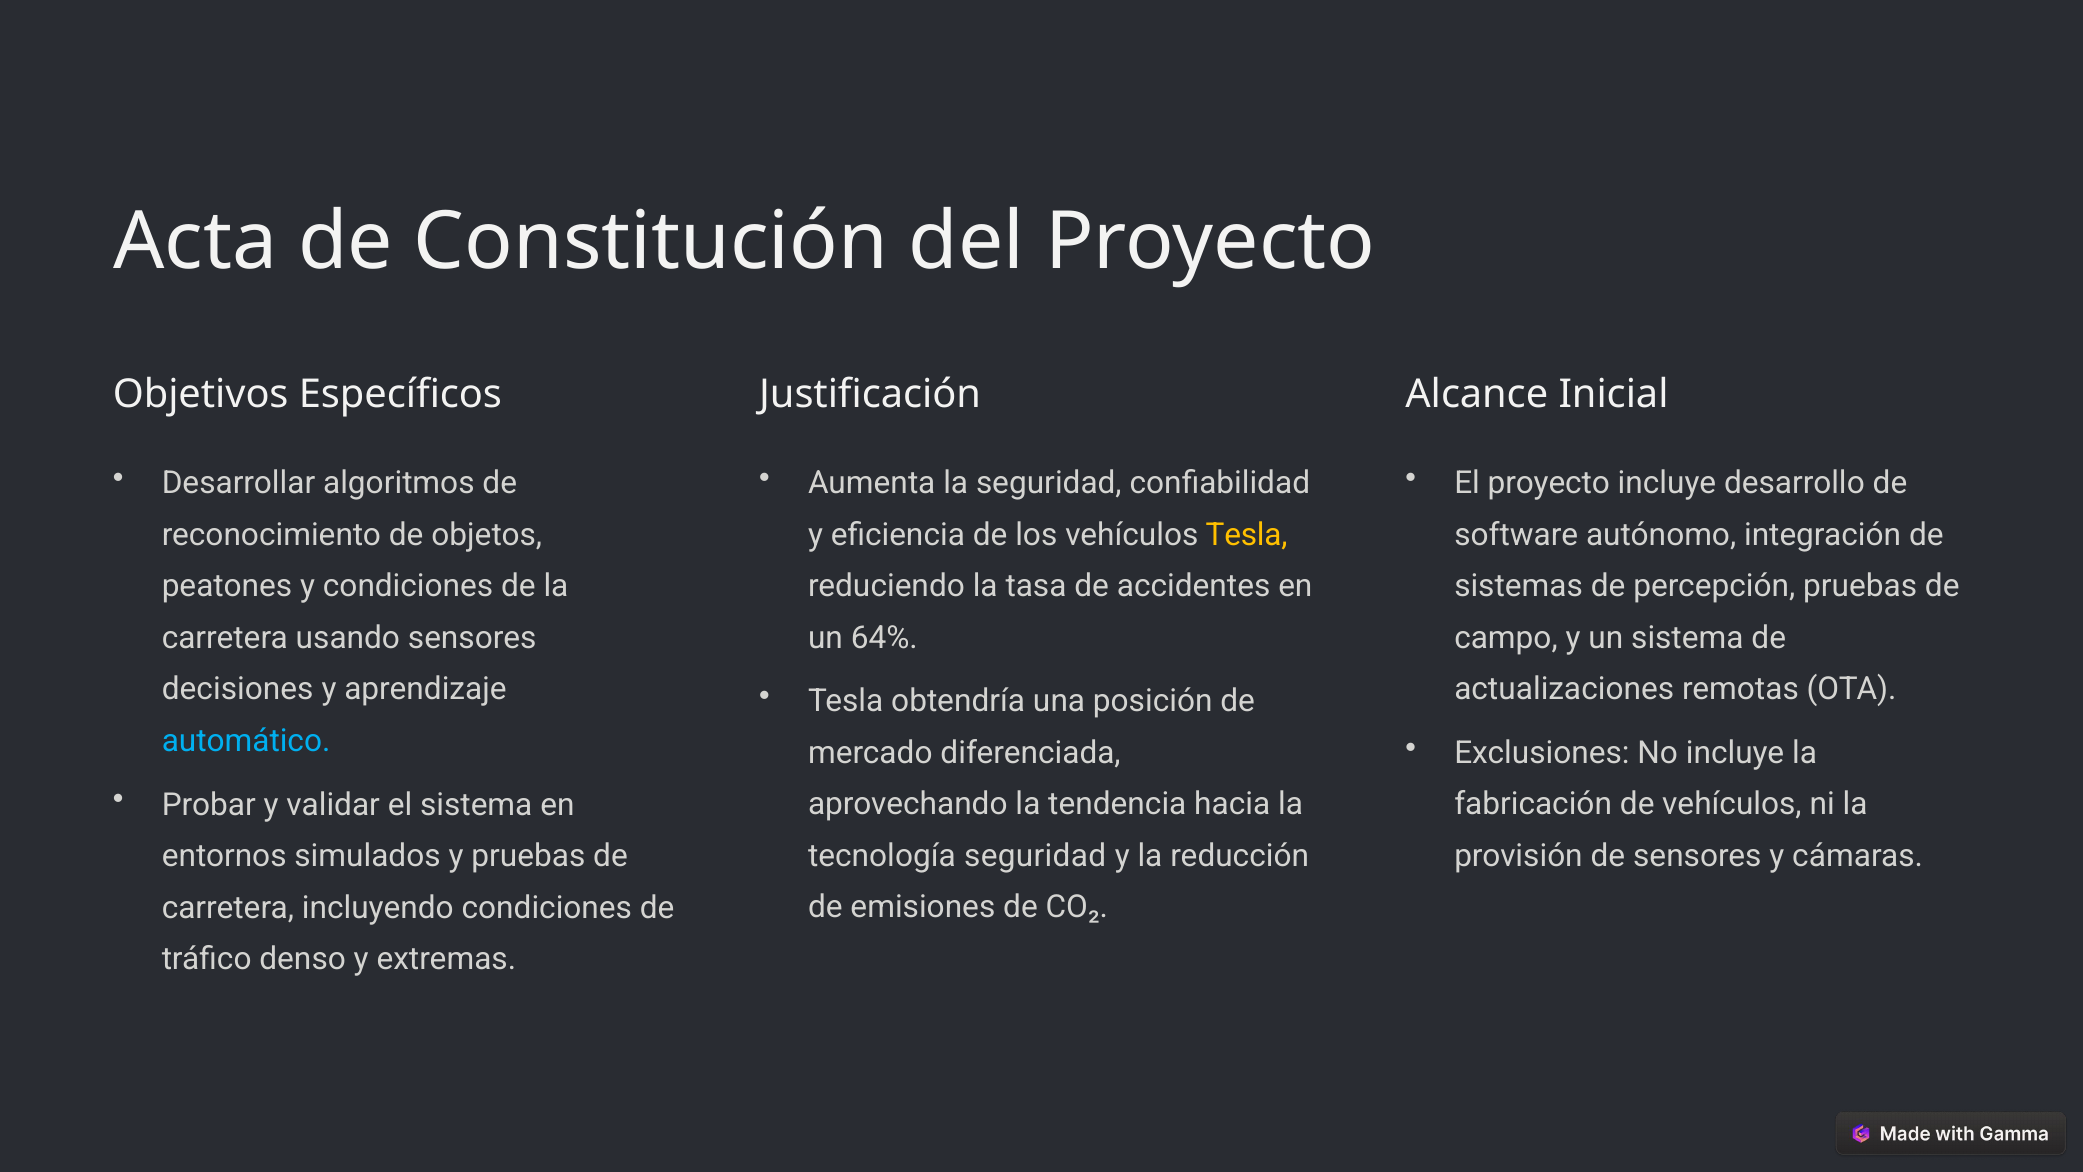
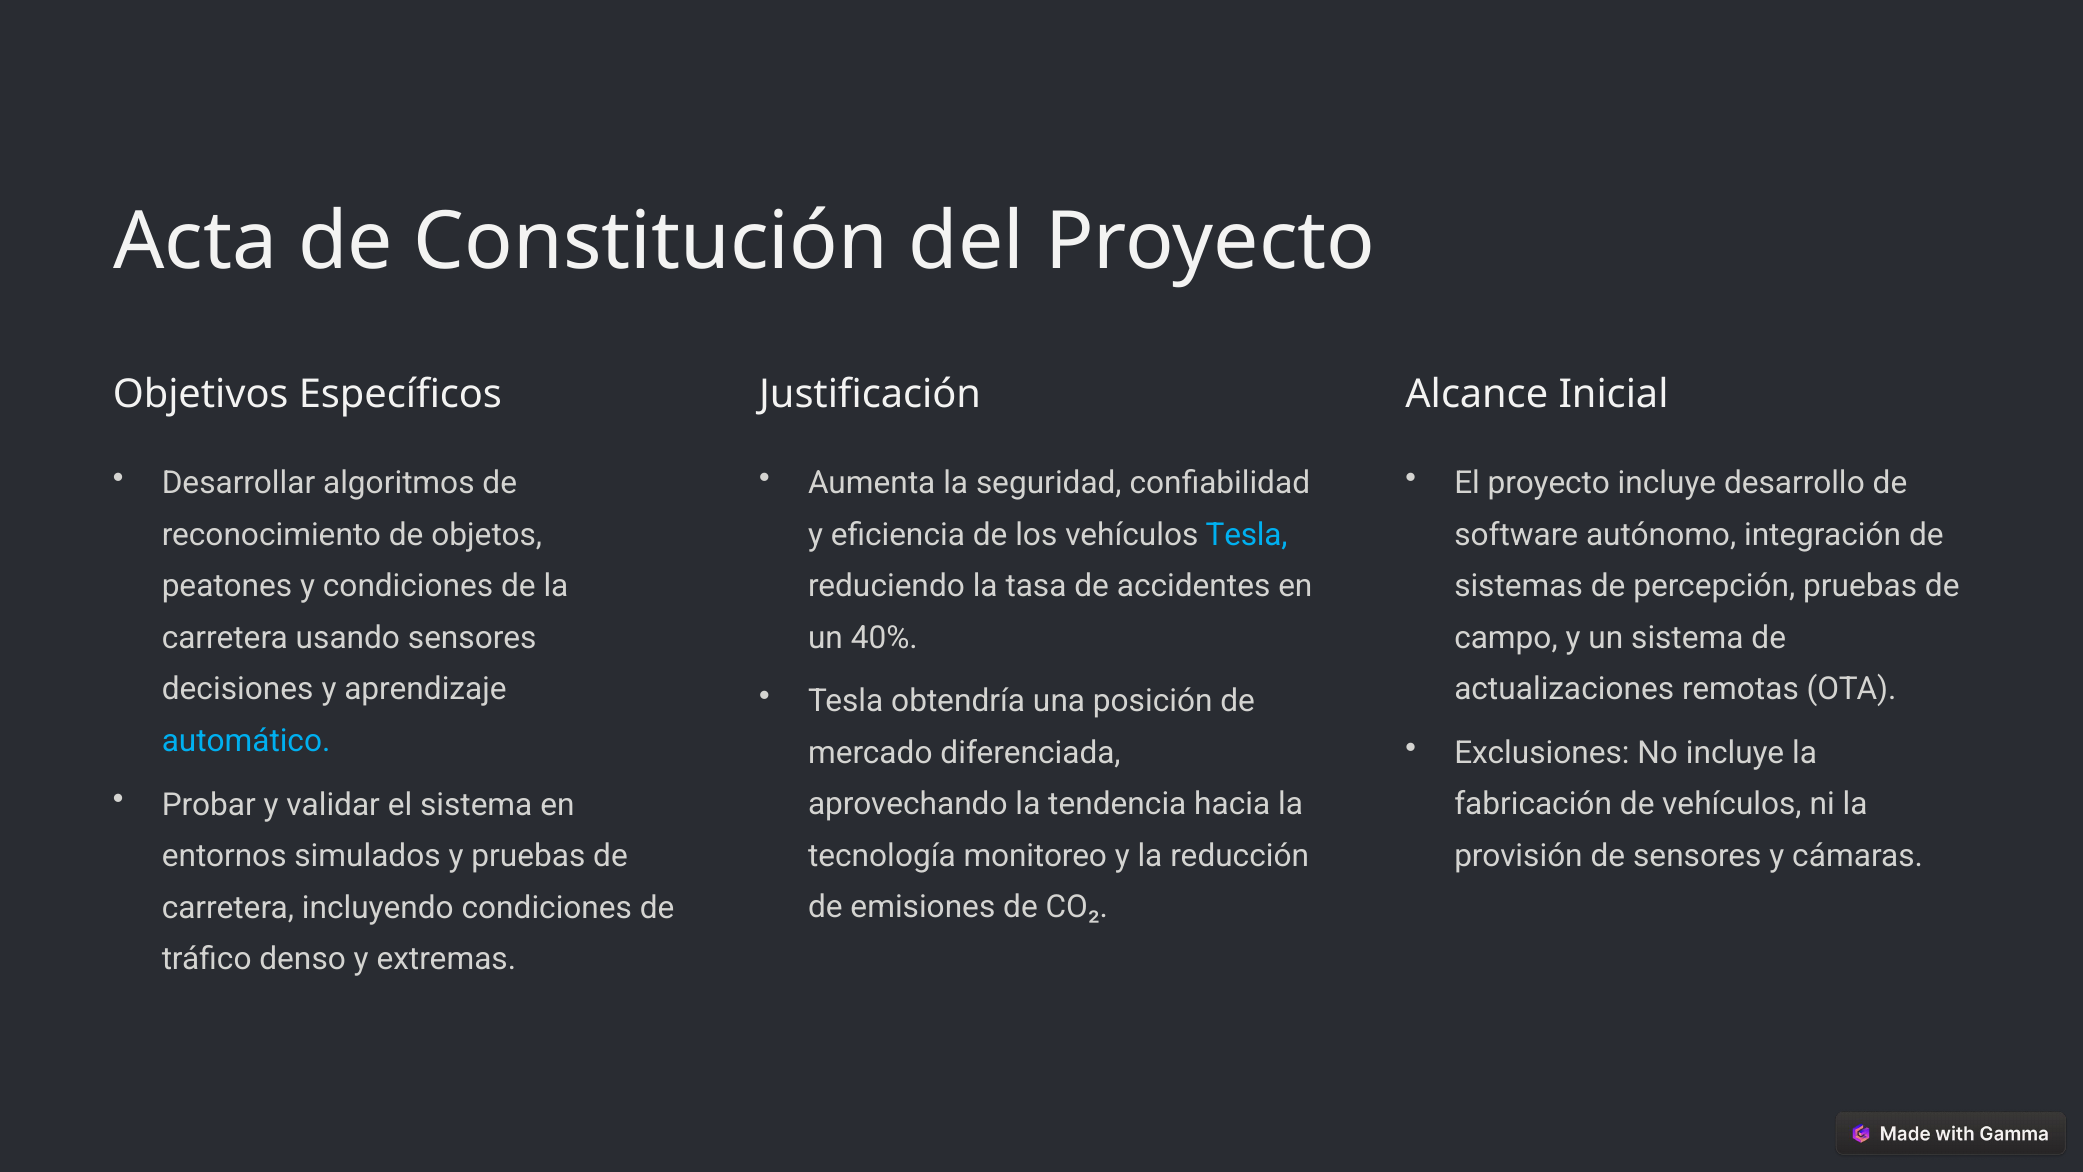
Tesla at (1247, 535) colour: yellow -> light blue
64%: 64% -> 40%
tecnología seguridad: seguridad -> monitoreo
